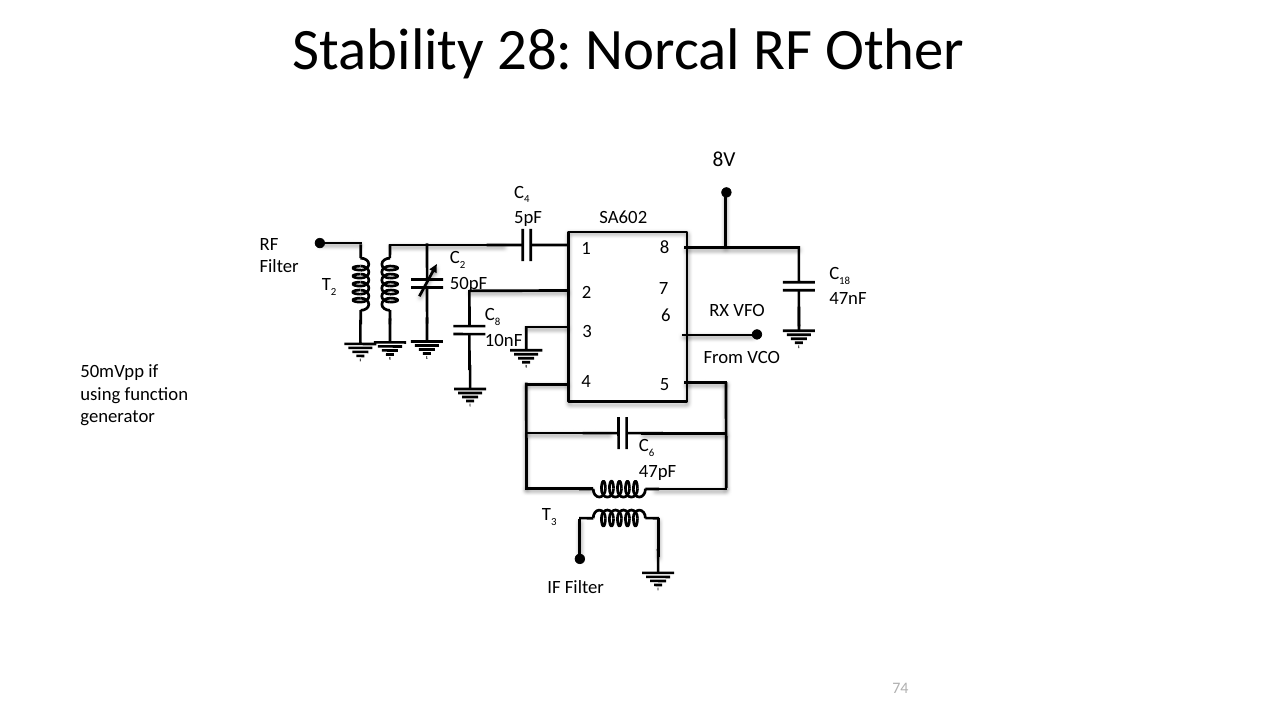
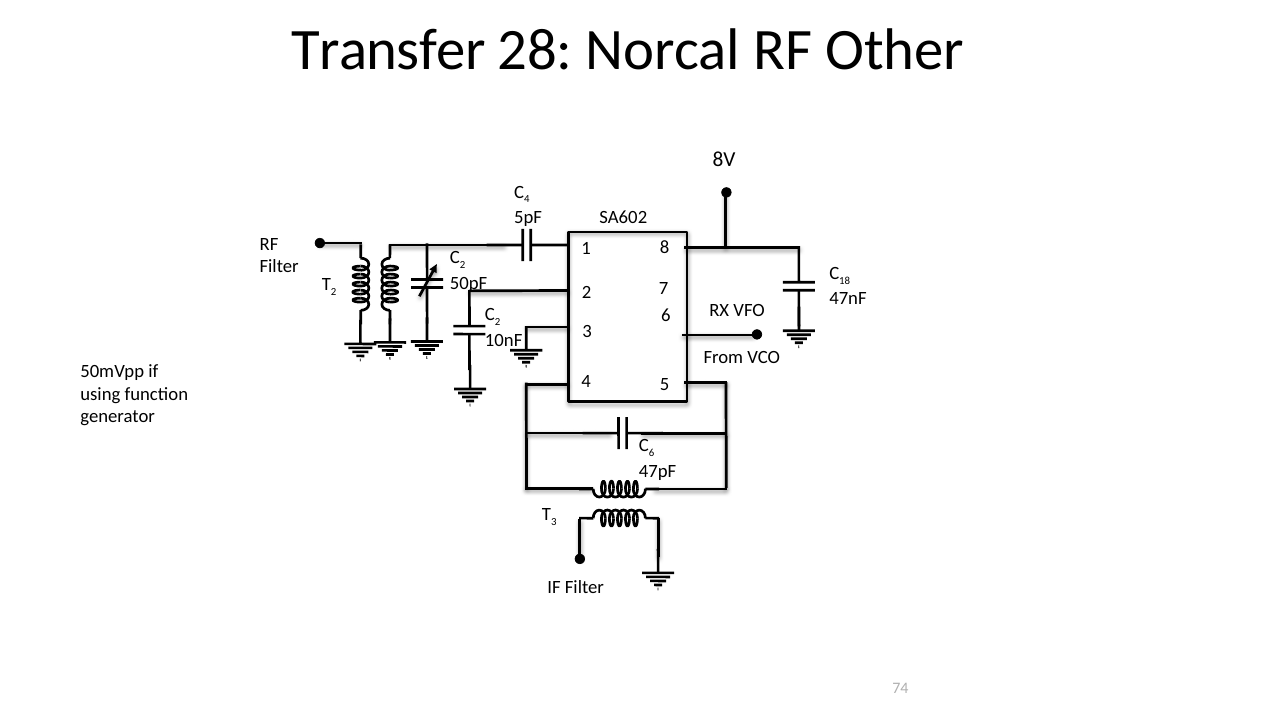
Stability: Stability -> Transfer
8 at (498, 322): 8 -> 2
